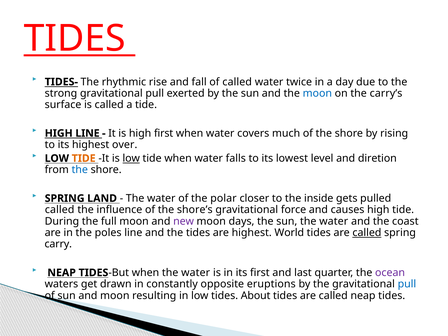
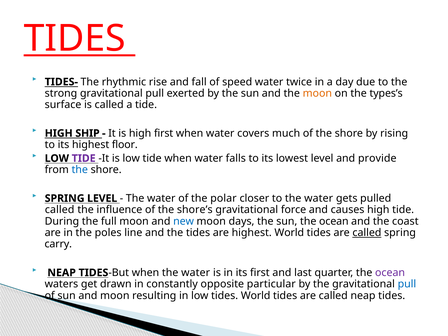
of called: called -> speed
moon at (317, 93) colour: blue -> orange
carry’s: carry’s -> types’s
HIGH LINE: LINE -> SHIP
over: over -> floor
TIDE at (84, 158) colour: orange -> purple
low at (131, 158) underline: present -> none
diretion: diretion -> provide
SPRING LAND: LAND -> LEVEL
to the inside: inside -> water
new colour: purple -> blue
sun the water: water -> ocean
eruptions: eruptions -> particular
tides About: About -> World
